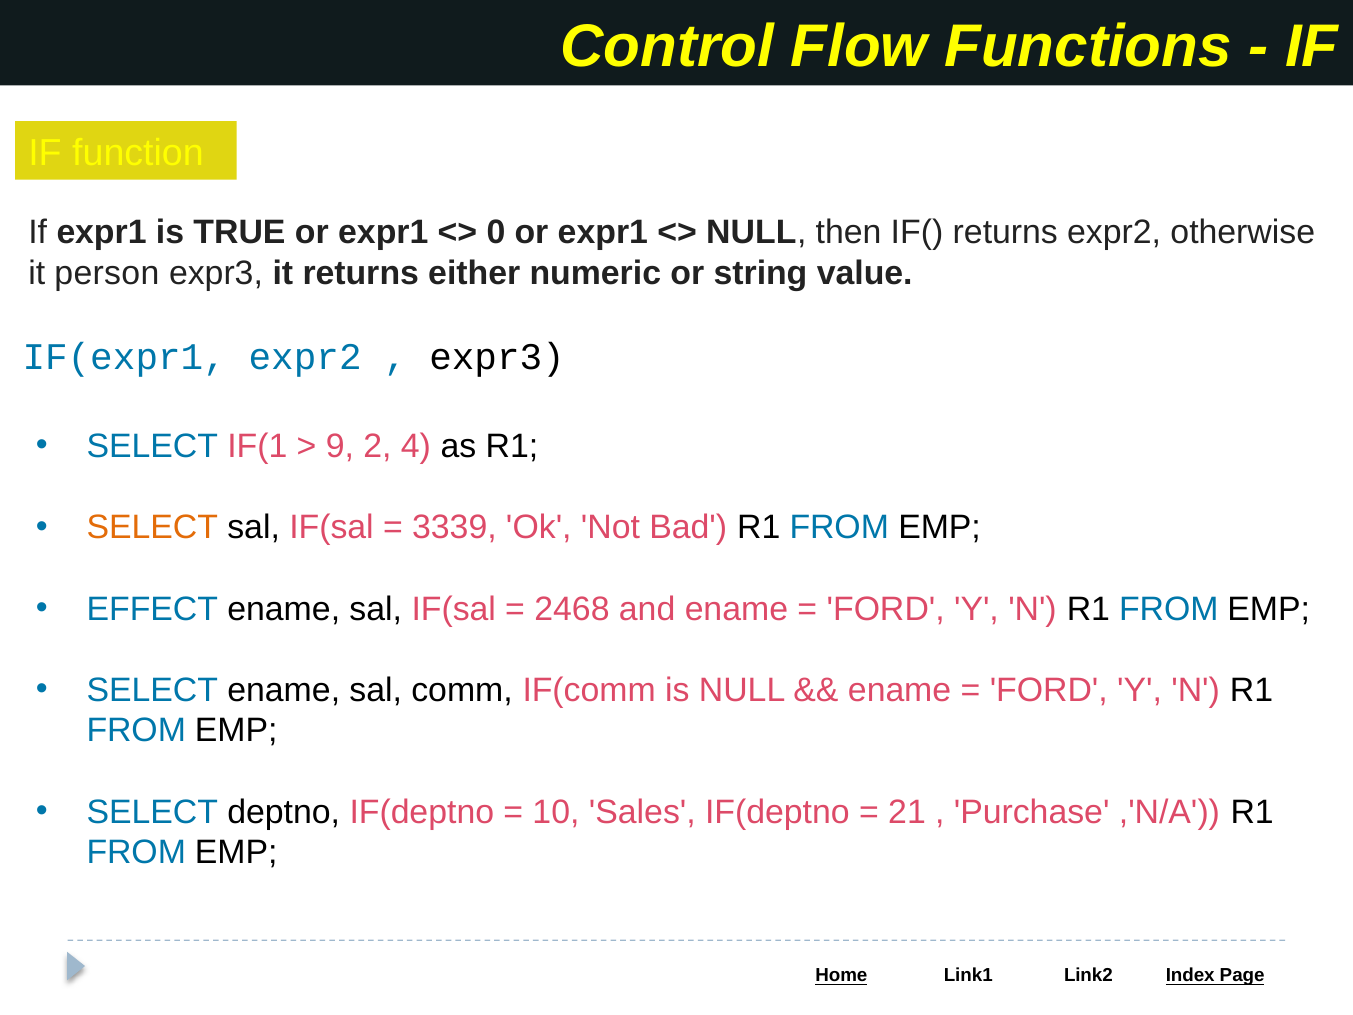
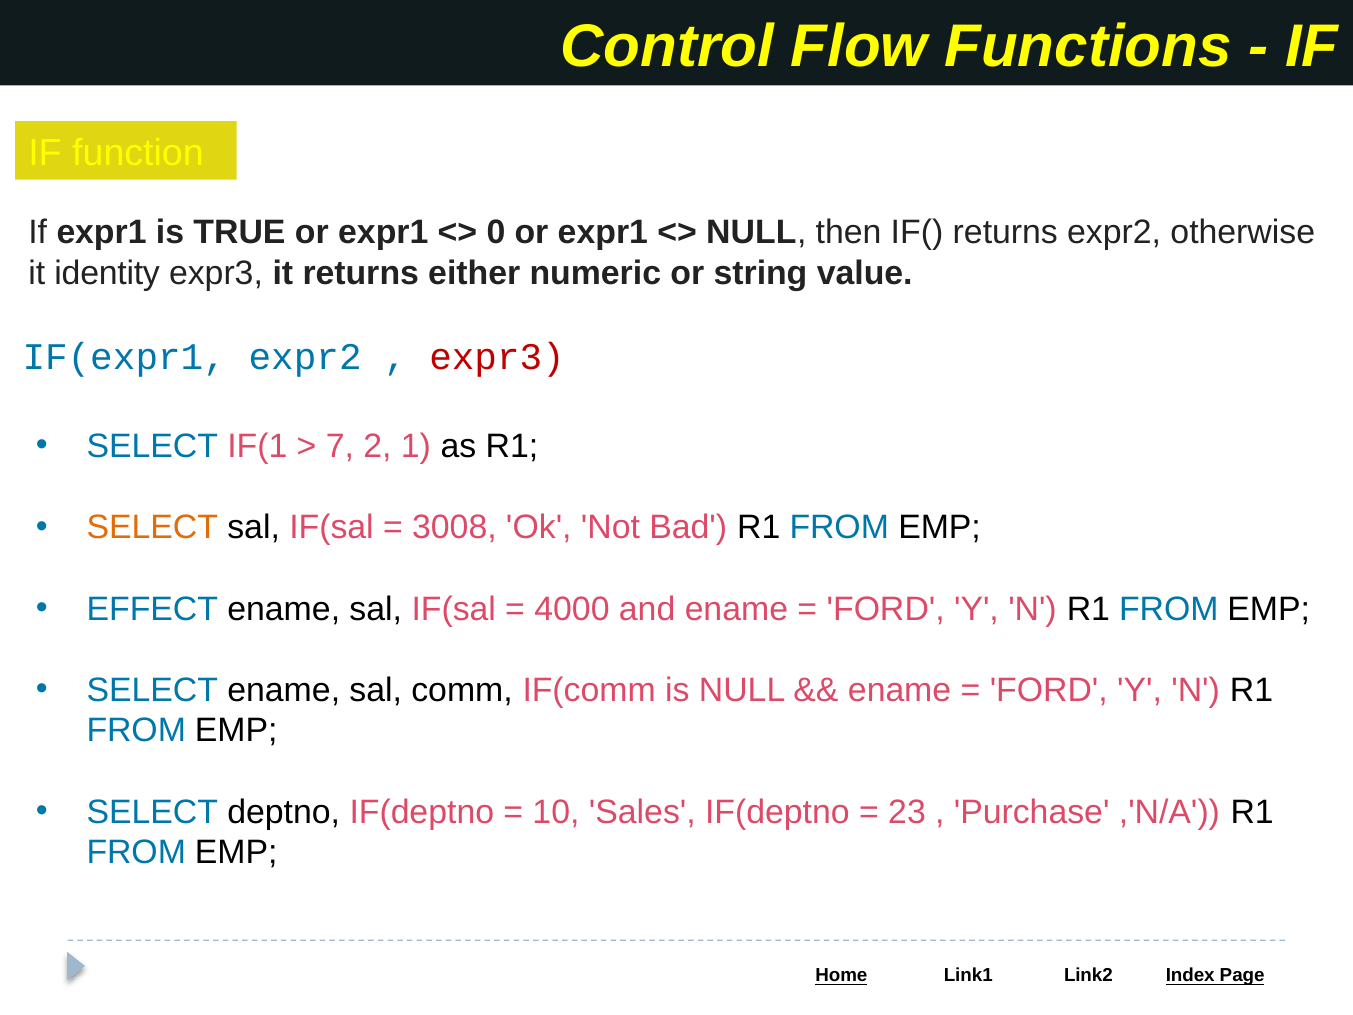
person: person -> identity
expr3 at (497, 357) colour: black -> red
9: 9 -> 7
4: 4 -> 1
3339: 3339 -> 3008
2468: 2468 -> 4000
21: 21 -> 23
